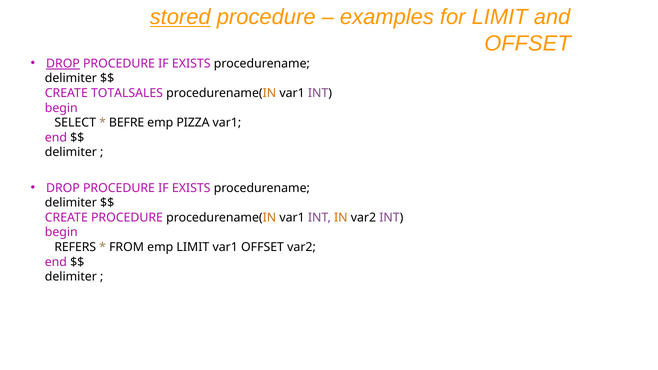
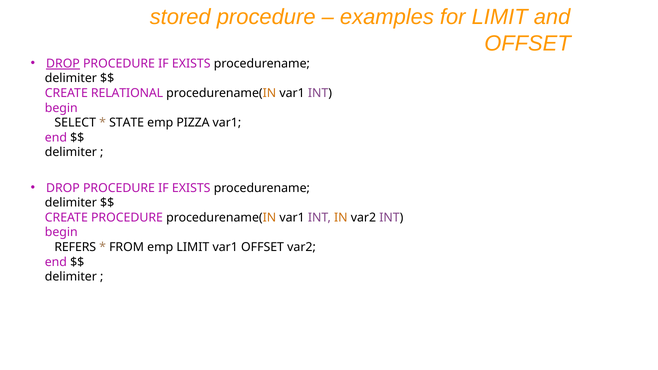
stored underline: present -> none
TOTALSALES: TOTALSALES -> RELATIONAL
BEFRE: BEFRE -> STATE
